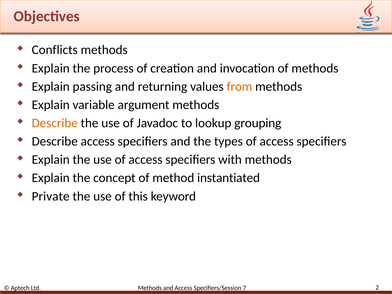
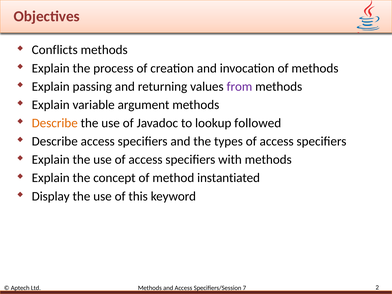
from colour: orange -> purple
grouping: grouping -> followed
Private: Private -> Display
